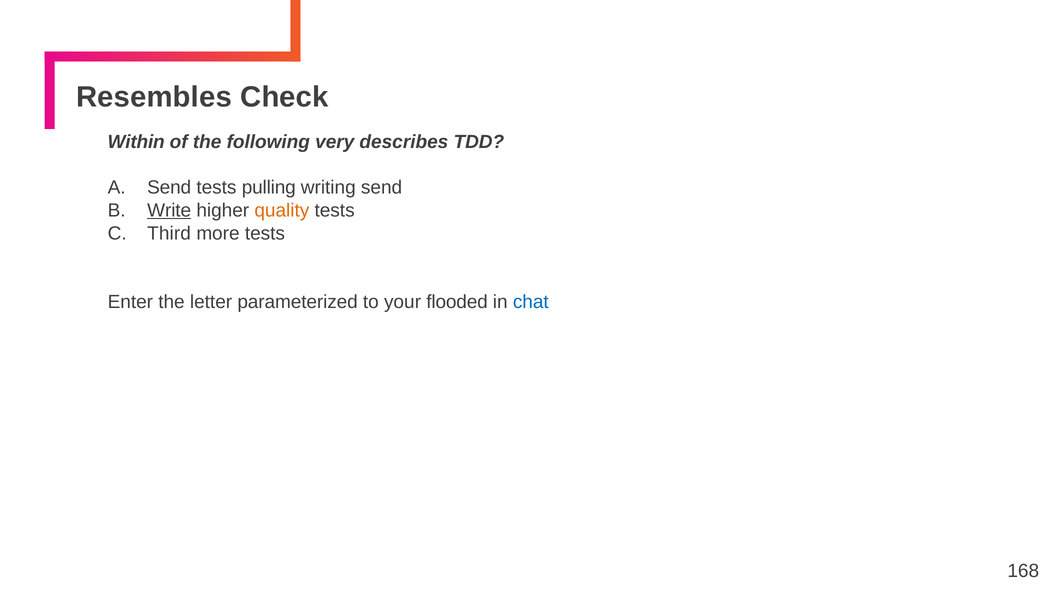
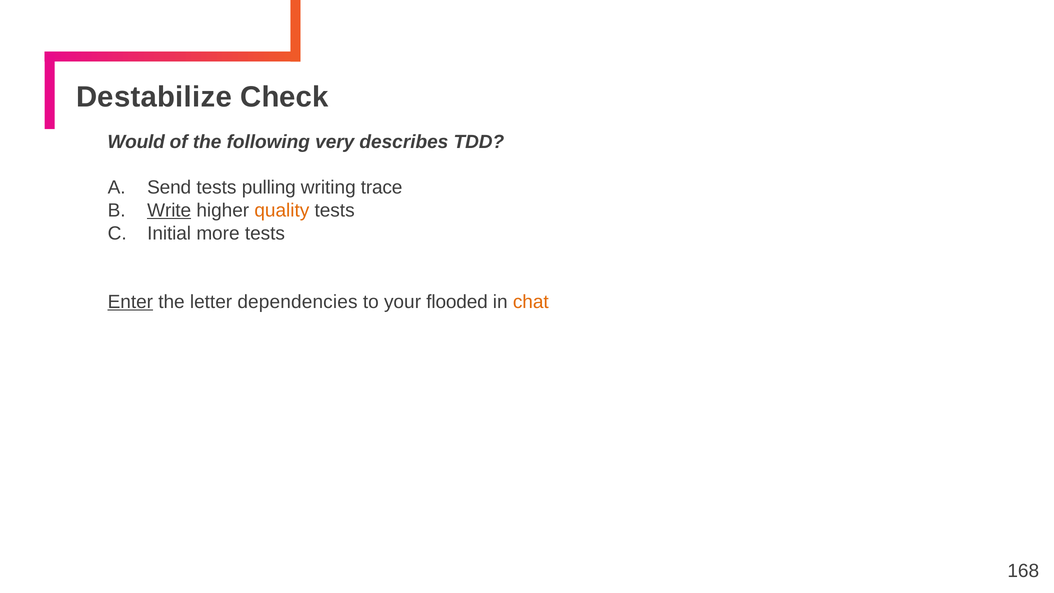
Resembles: Resembles -> Destabilize
Within: Within -> Would
writing send: send -> trace
Third: Third -> Initial
Enter underline: none -> present
parameterized: parameterized -> dependencies
chat colour: blue -> orange
